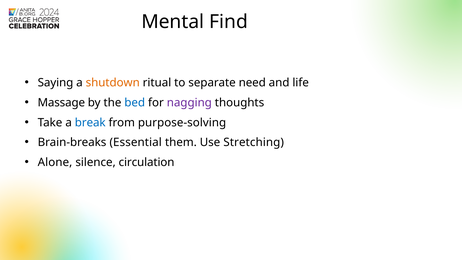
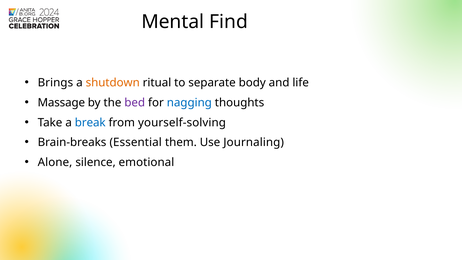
Saying: Saying -> Brings
need: need -> body
bed colour: blue -> purple
nagging colour: purple -> blue
purpose-solving: purpose-solving -> yourself-solving
Stretching: Stretching -> Journaling
circulation: circulation -> emotional
